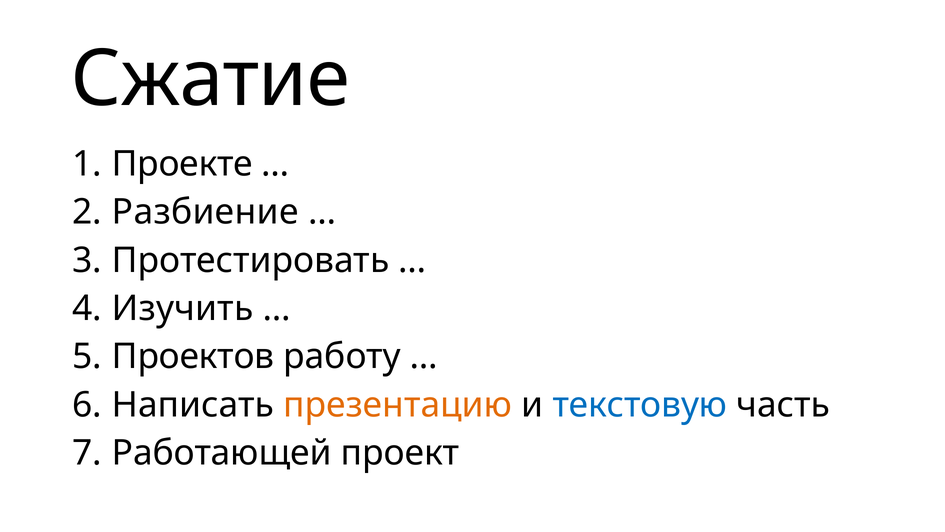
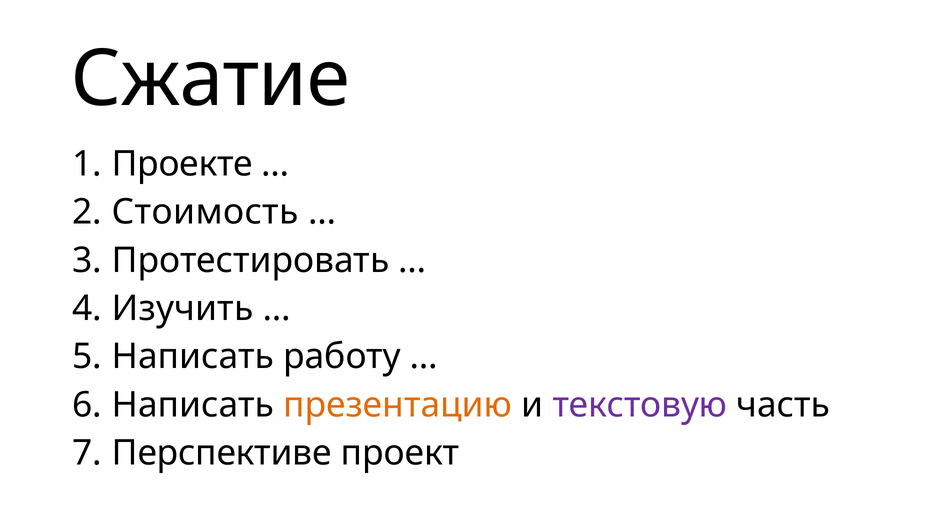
Разбиение: Разбиение -> Стоимость
Проектов at (193, 356): Проектов -> Написать
текстовую colour: blue -> purple
Работающей: Работающей -> Перспективе
